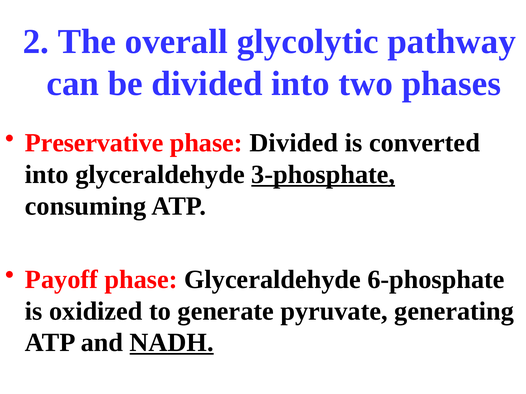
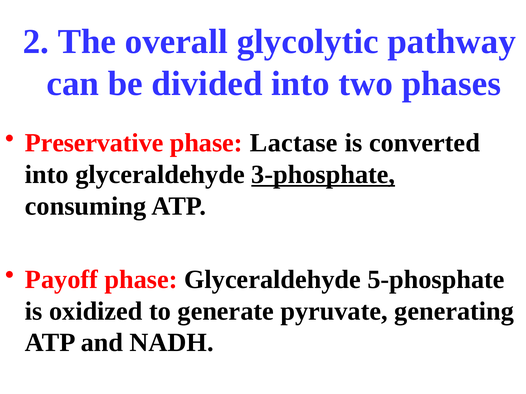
phase Divided: Divided -> Lactase
6-phosphate: 6-phosphate -> 5-phosphate
NADH underline: present -> none
